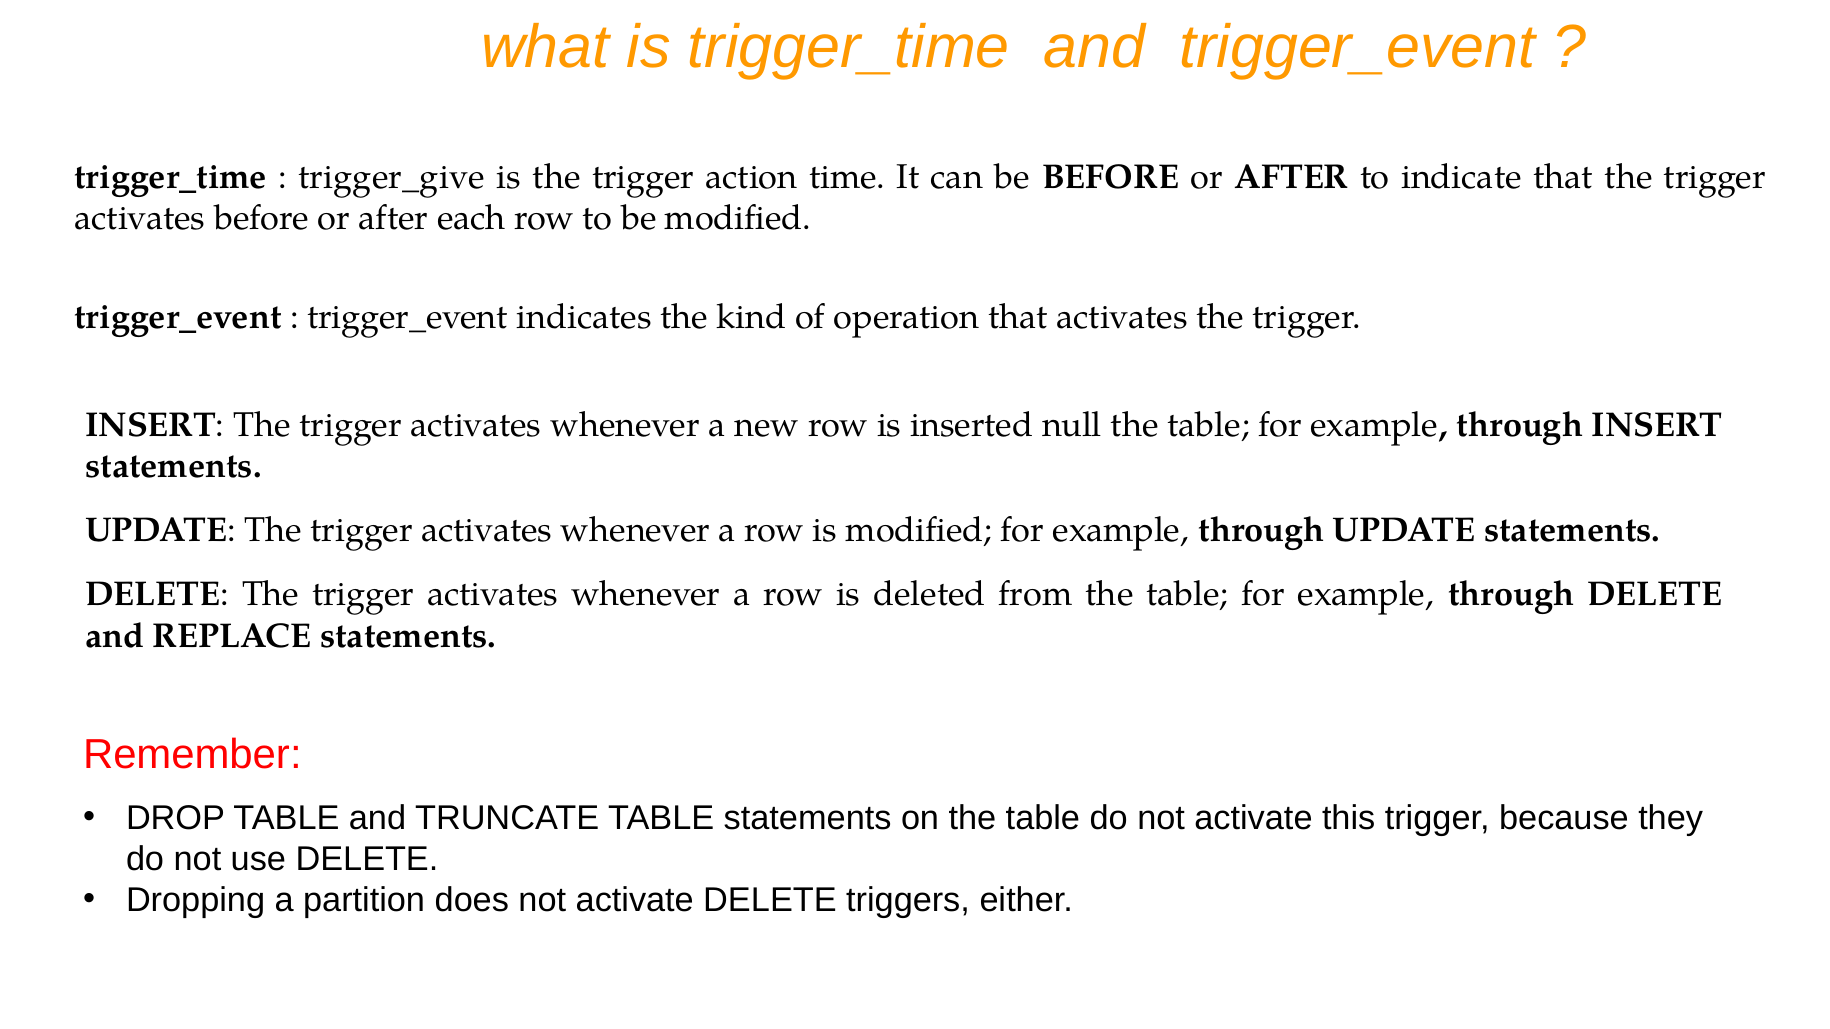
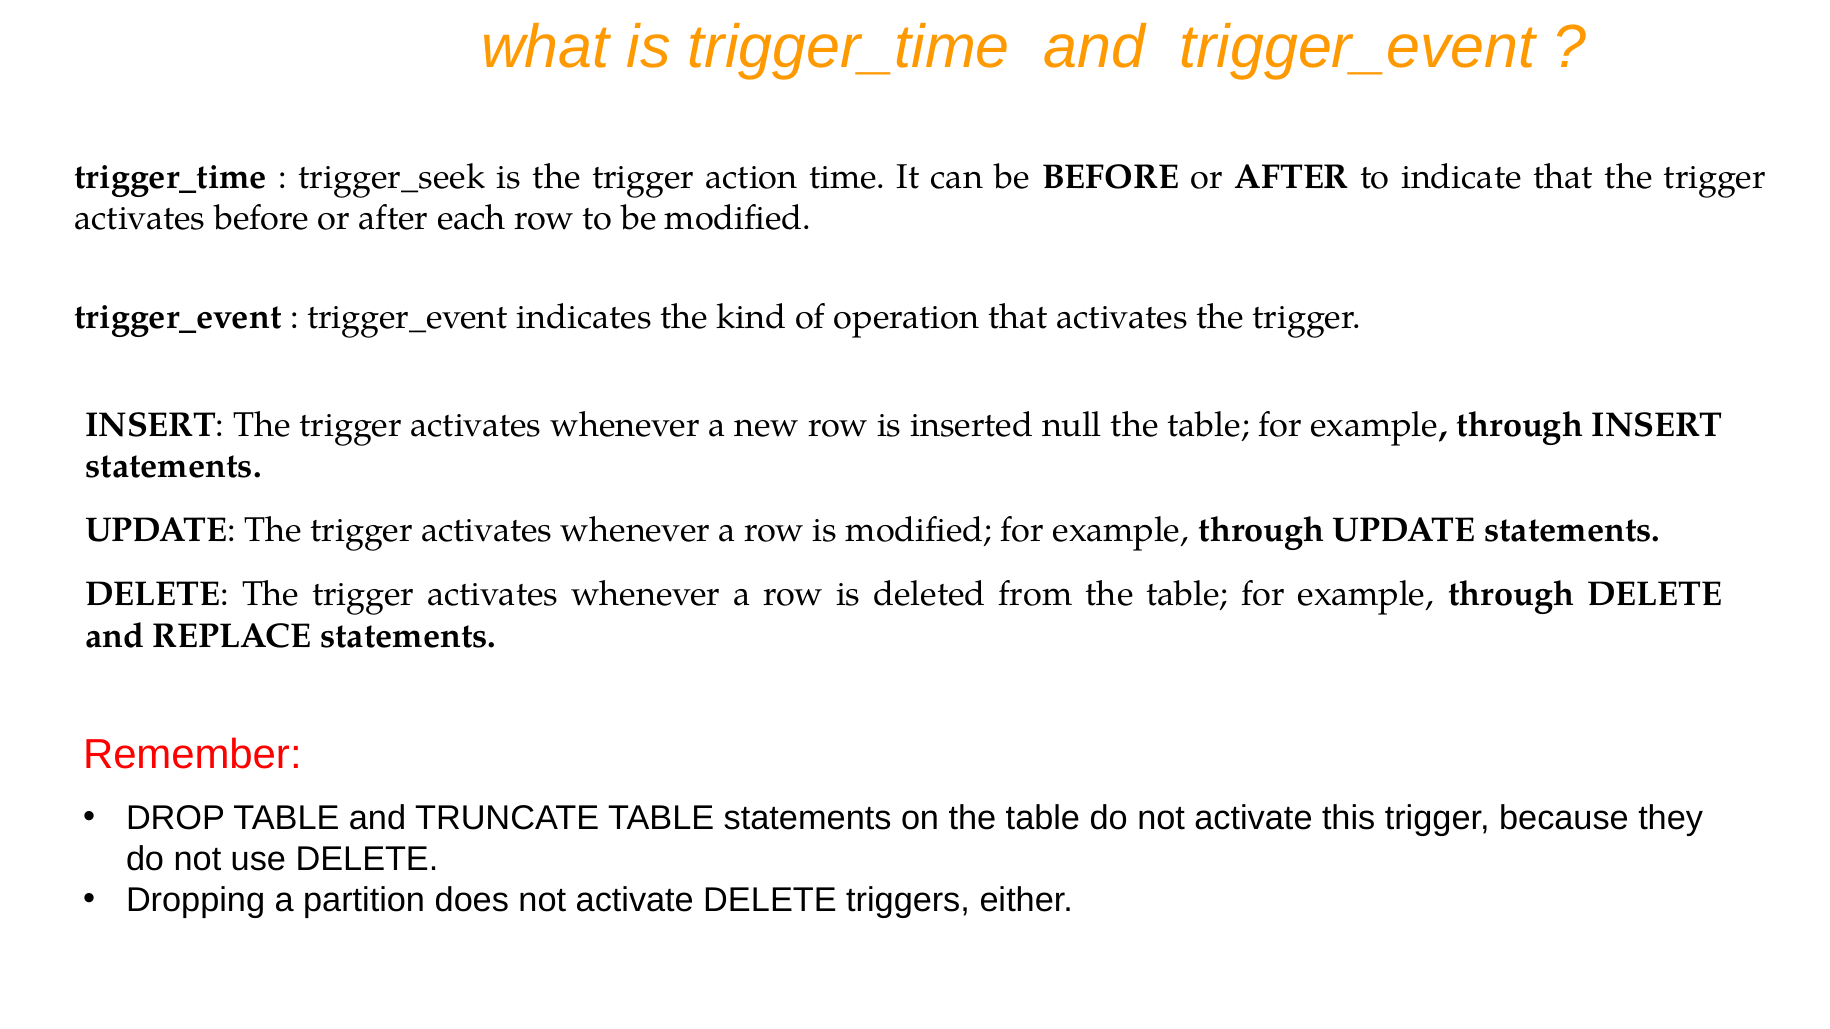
trigger_give: trigger_give -> trigger_seek
